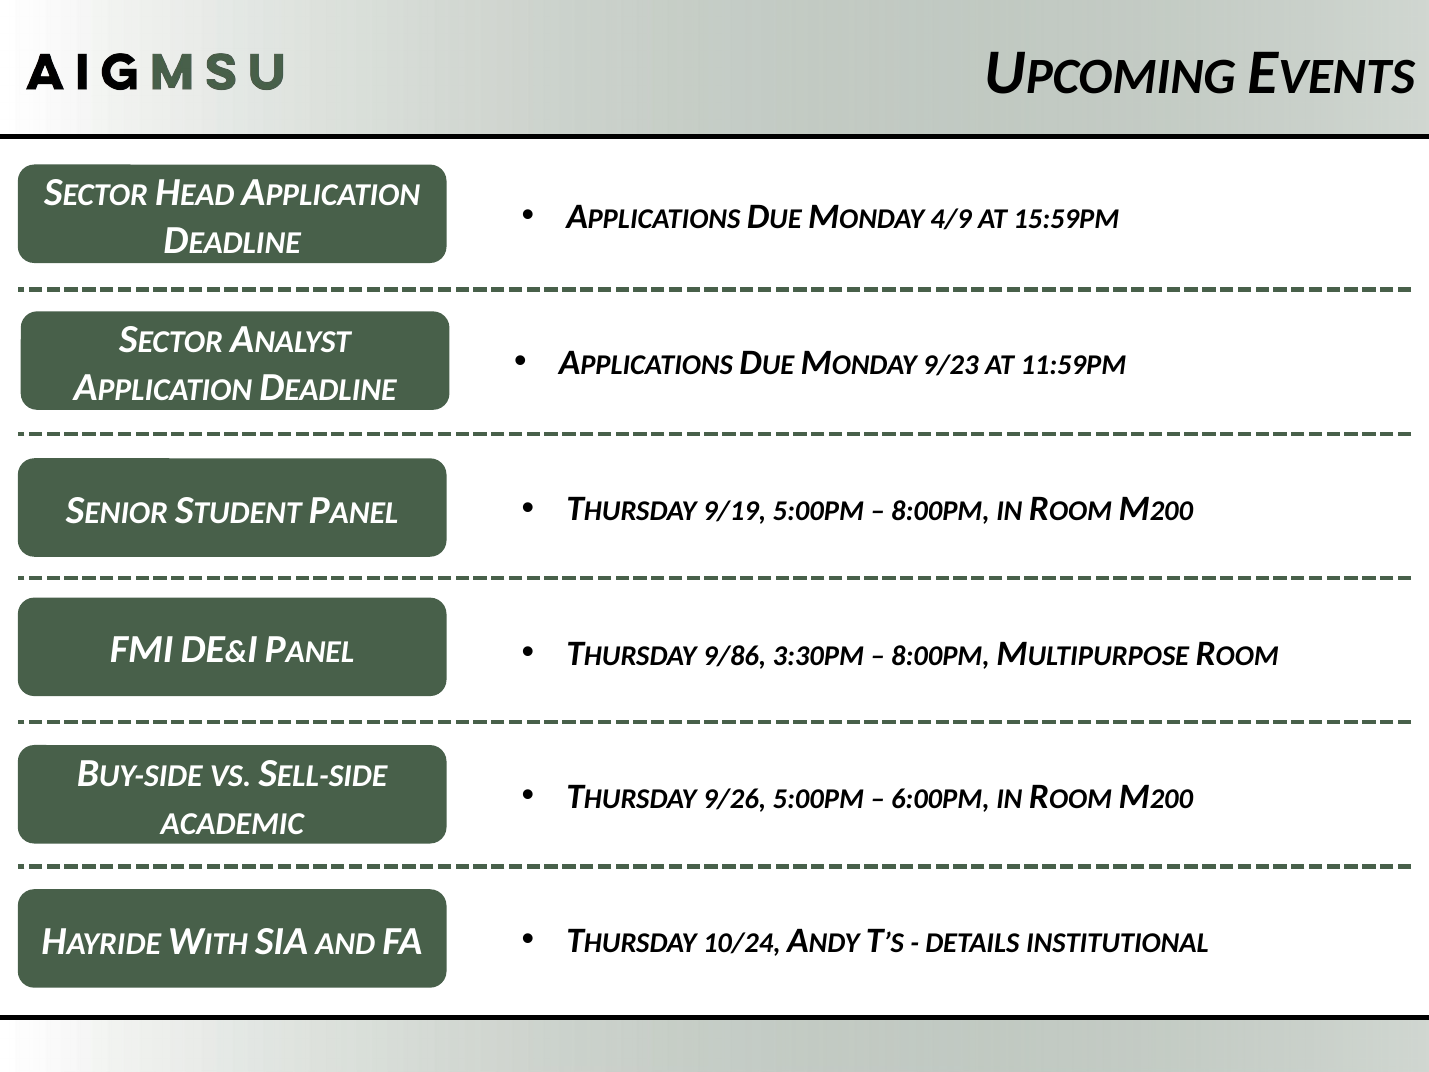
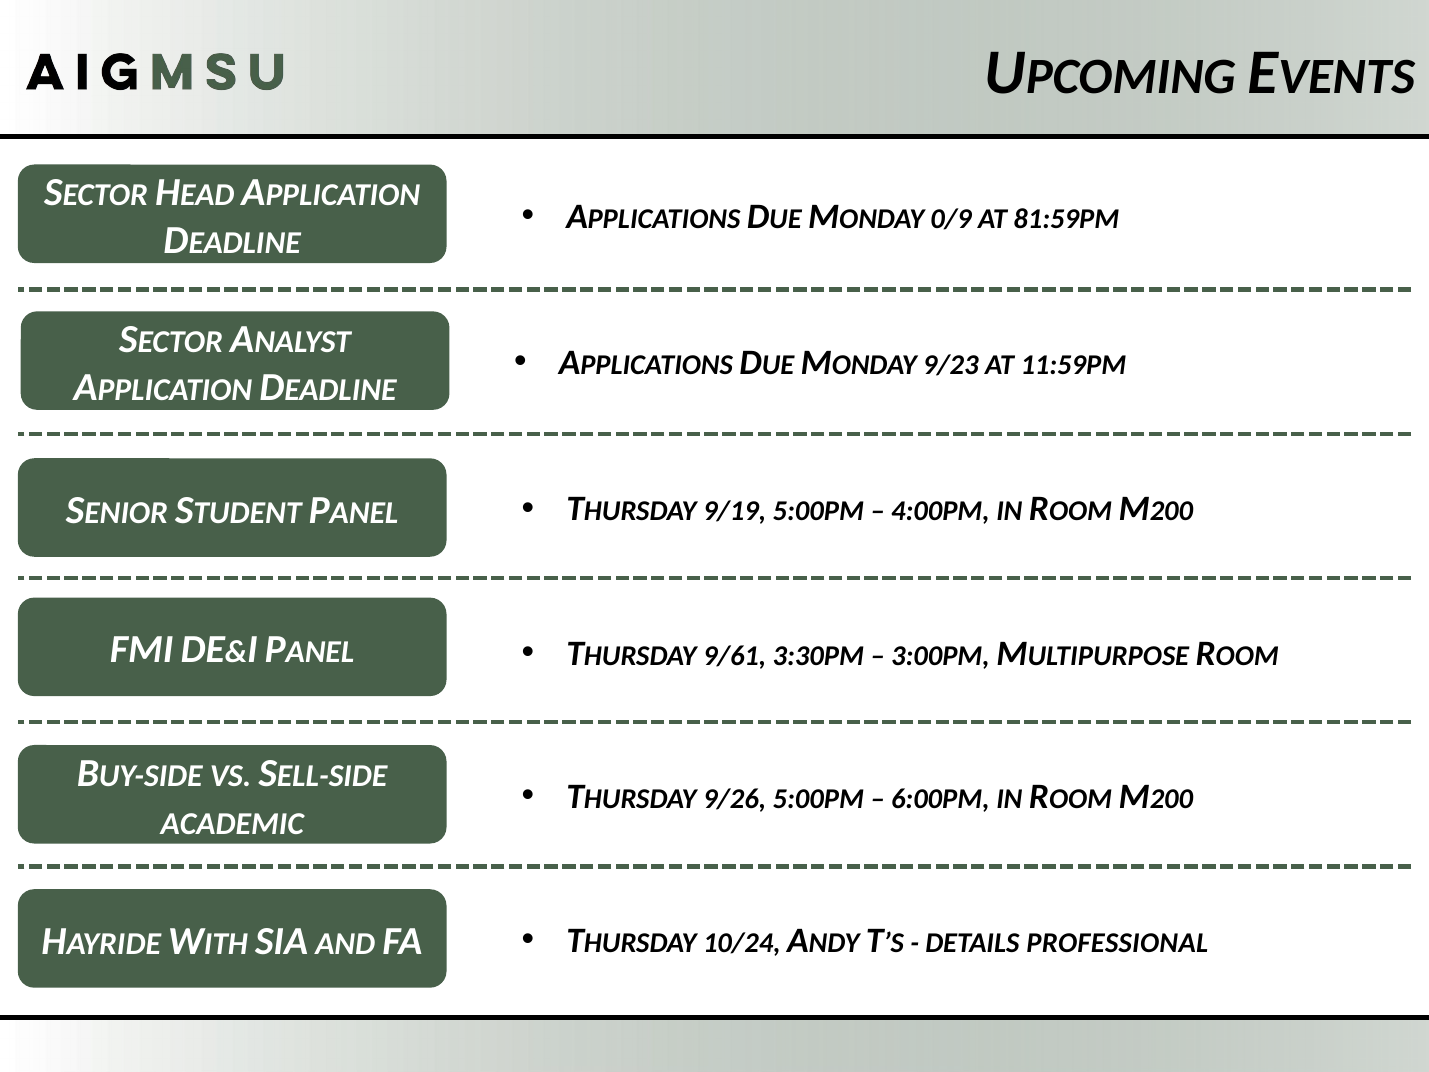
4/9: 4/9 -> 0/9
15:59PM: 15:59PM -> 81:59PM
8:00PM at (940, 511): 8:00PM -> 4:00PM
9/86: 9/86 -> 9/61
8:00PM at (940, 655): 8:00PM -> 3:00PM
INSTITUTIONAL: INSTITUTIONAL -> PROFESSIONAL
